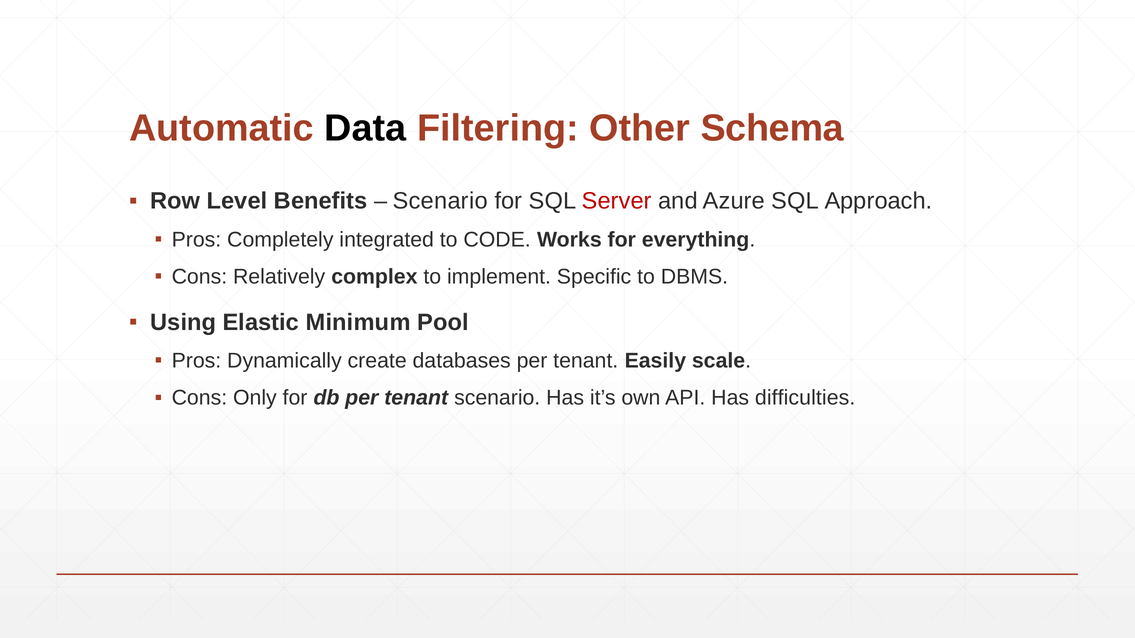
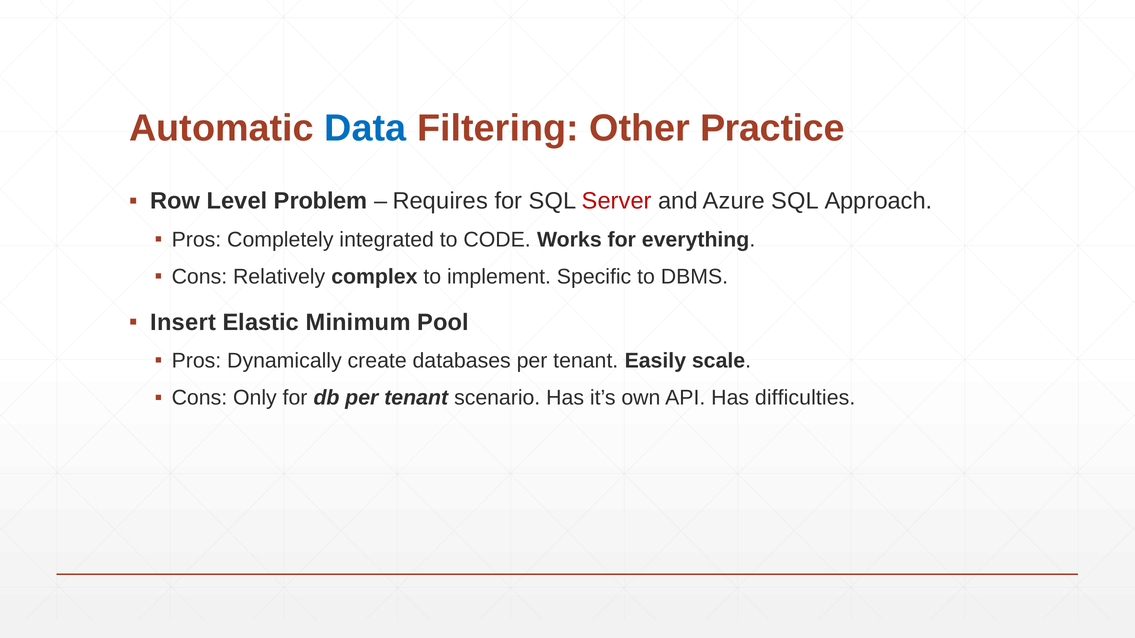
Data colour: black -> blue
Schema: Schema -> Practice
Benefits: Benefits -> Problem
Scenario at (440, 201): Scenario -> Requires
Using: Using -> Insert
